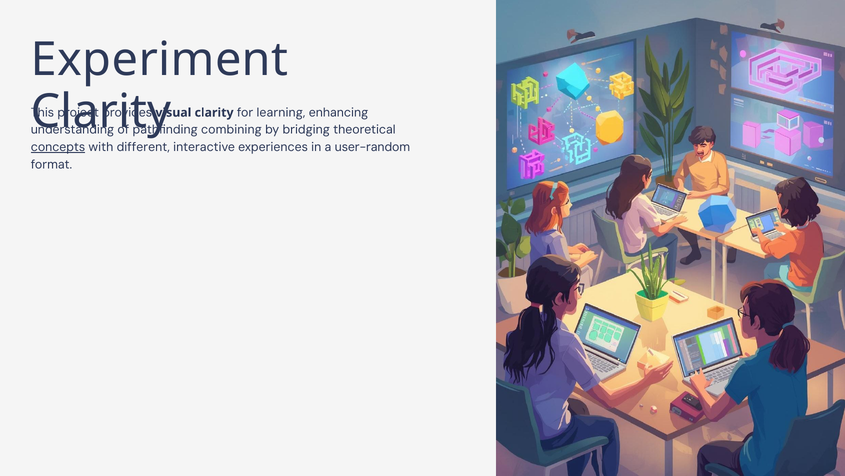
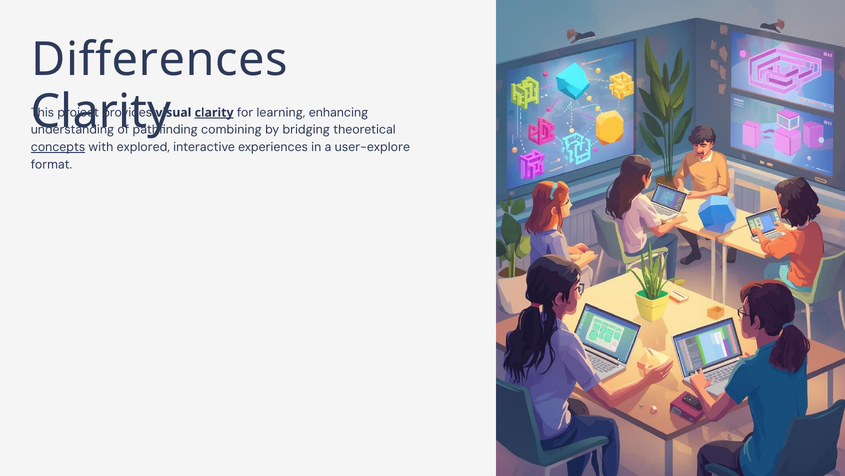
Experiment: Experiment -> Differences
clarity at (214, 112) underline: none -> present
different: different -> explored
user-random: user-random -> user-explore
